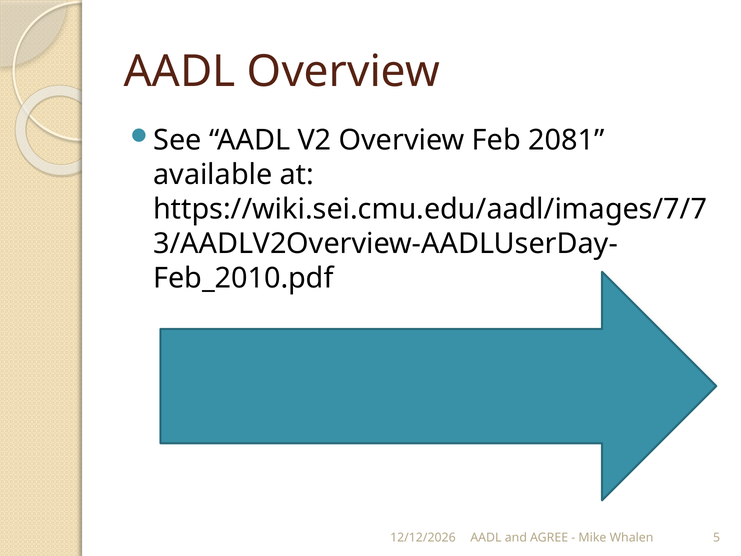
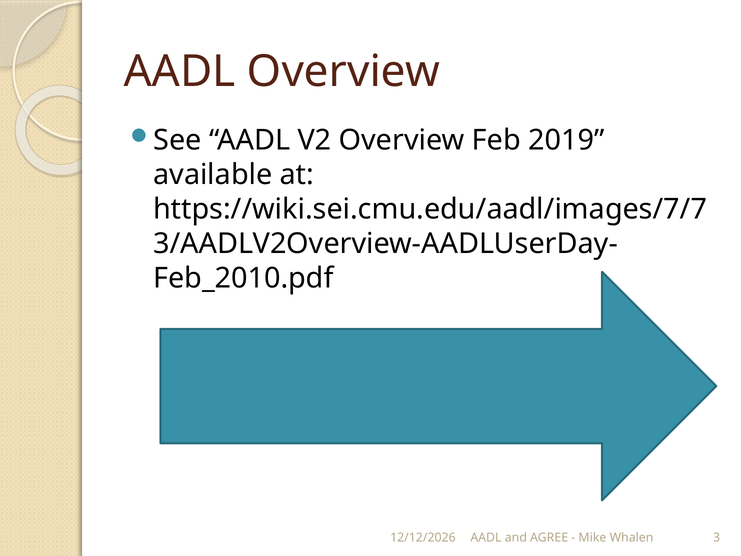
2081: 2081 -> 2019
5: 5 -> 3
